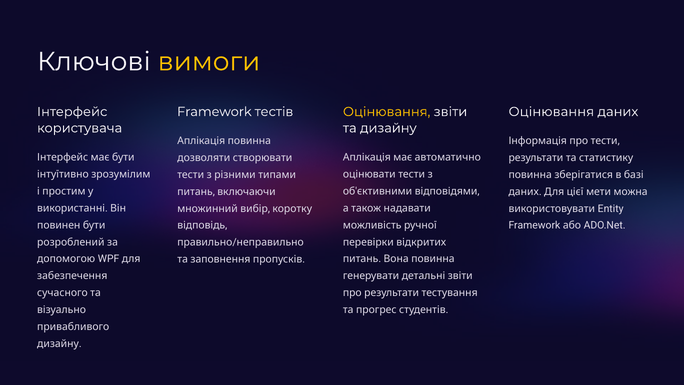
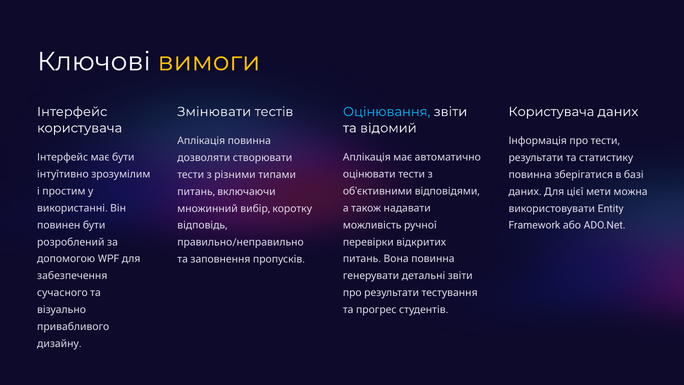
Framework at (214, 112): Framework -> Змінювати
Оцінювання at (551, 112): Оцінювання -> Користувача
Оцінювання at (387, 112) colour: yellow -> light blue
та дизайну: дизайну -> відомий
